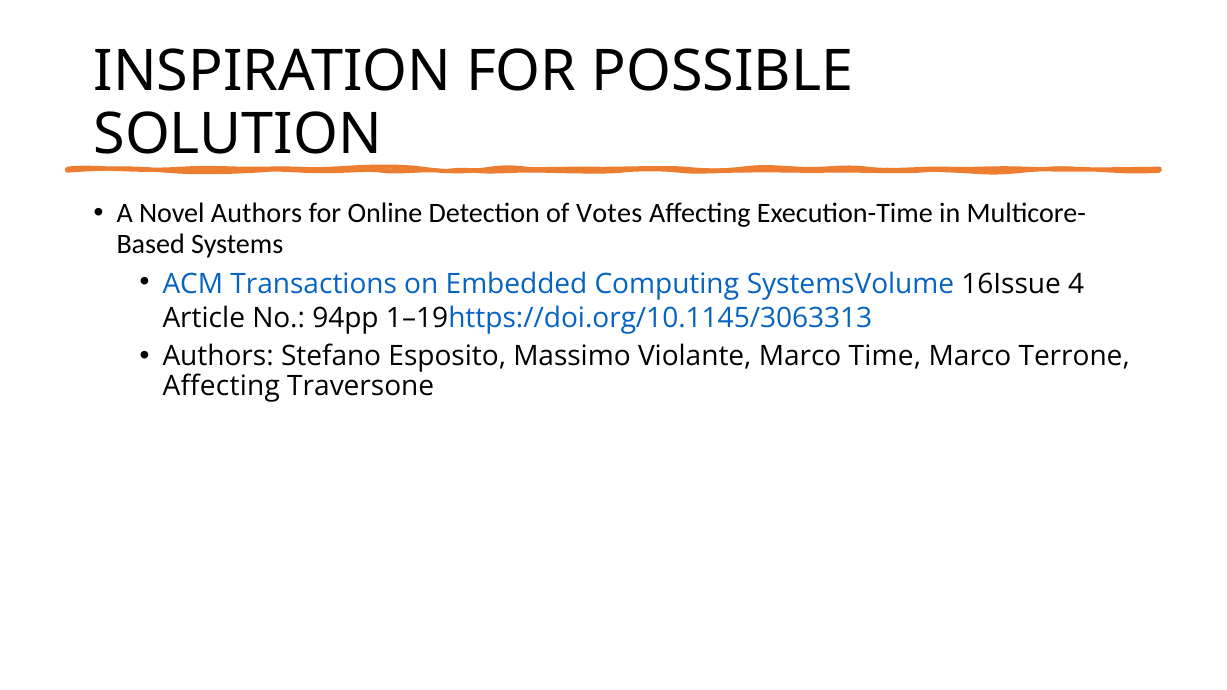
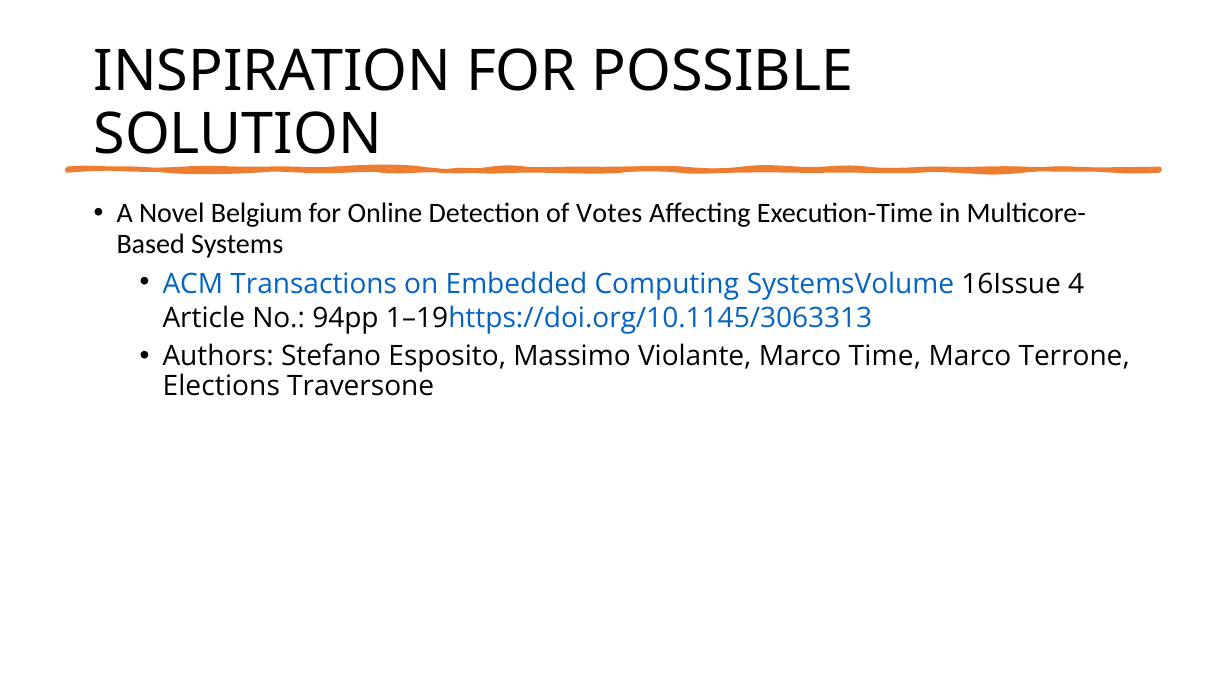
Novel Authors: Authors -> Belgium
Affecting at (221, 386): Affecting -> Elections
